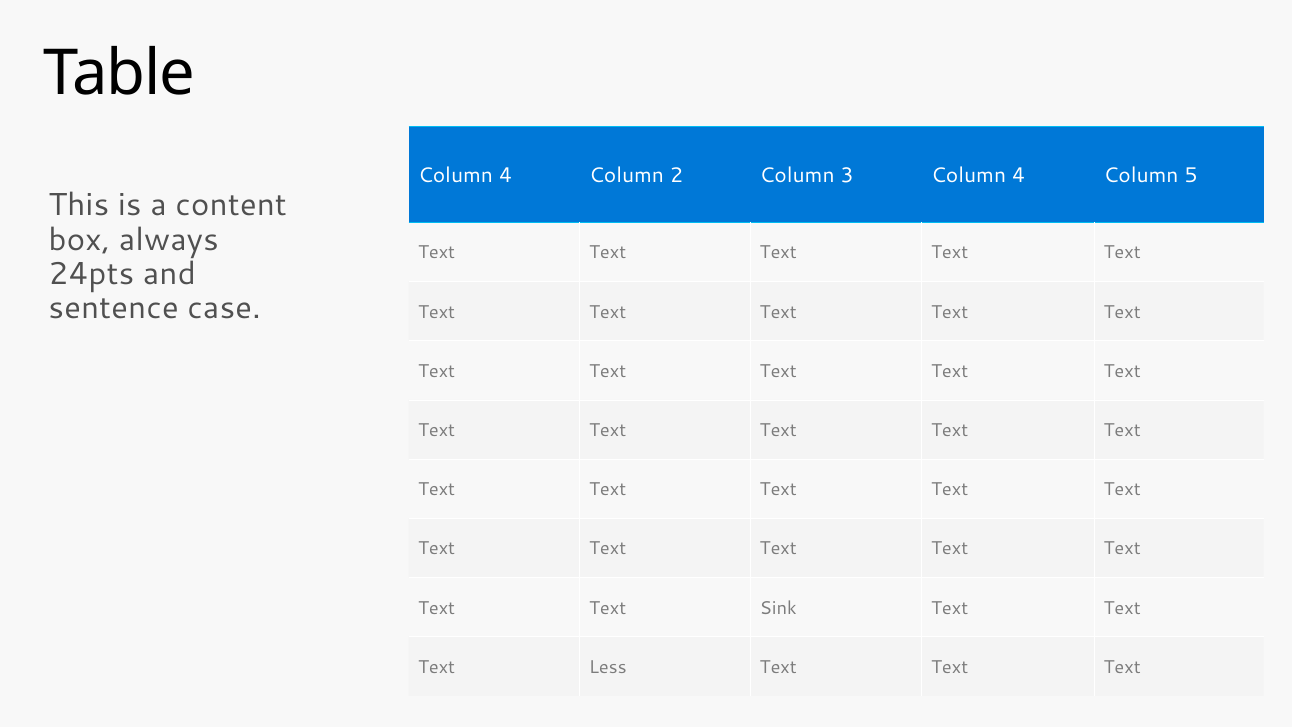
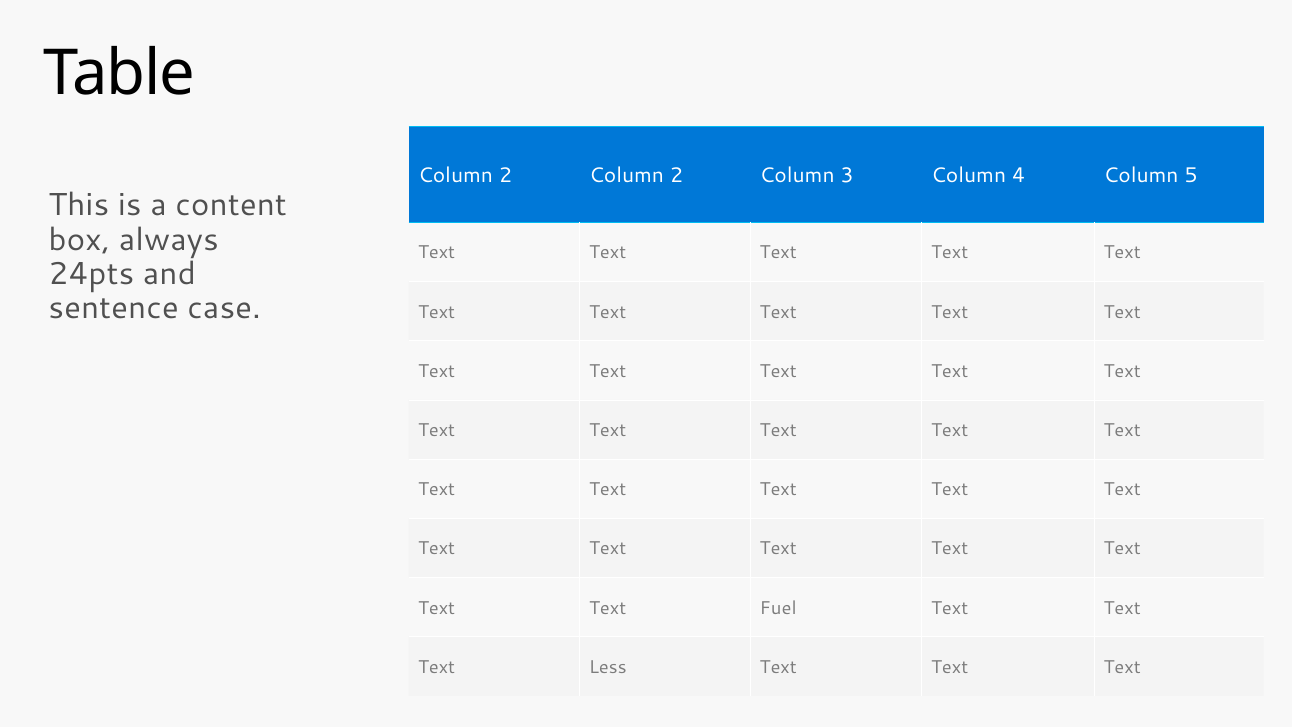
4 at (505, 175): 4 -> 2
Sink: Sink -> Fuel
